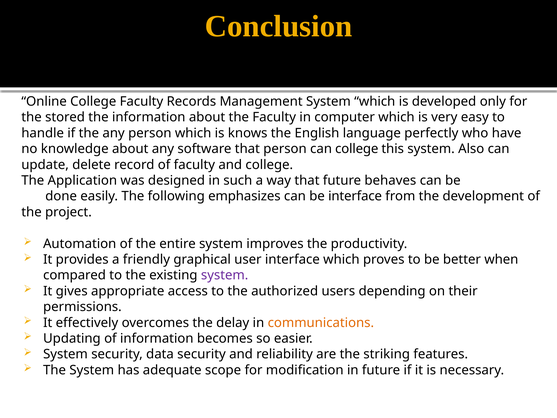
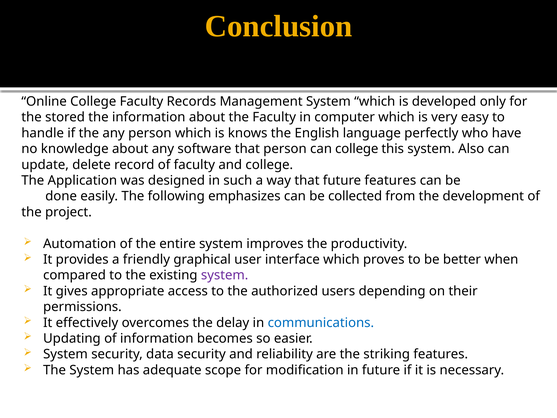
future behaves: behaves -> features
be interface: interface -> collected
communications colour: orange -> blue
